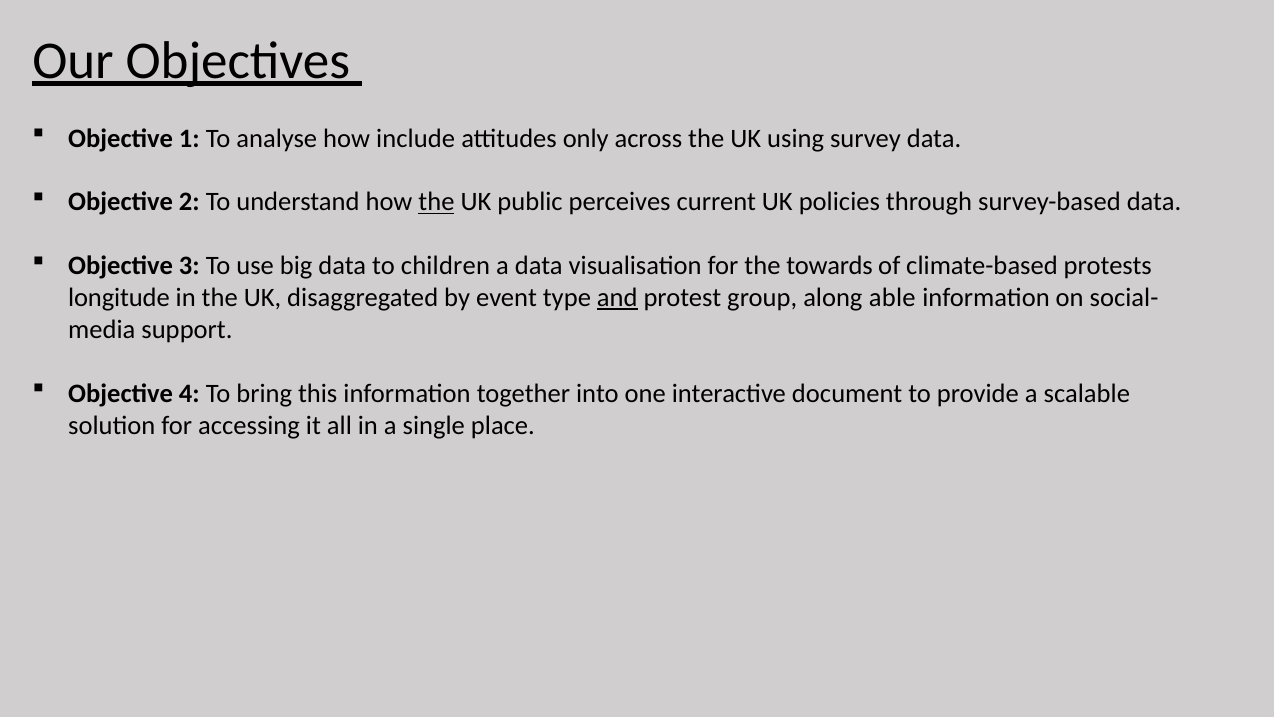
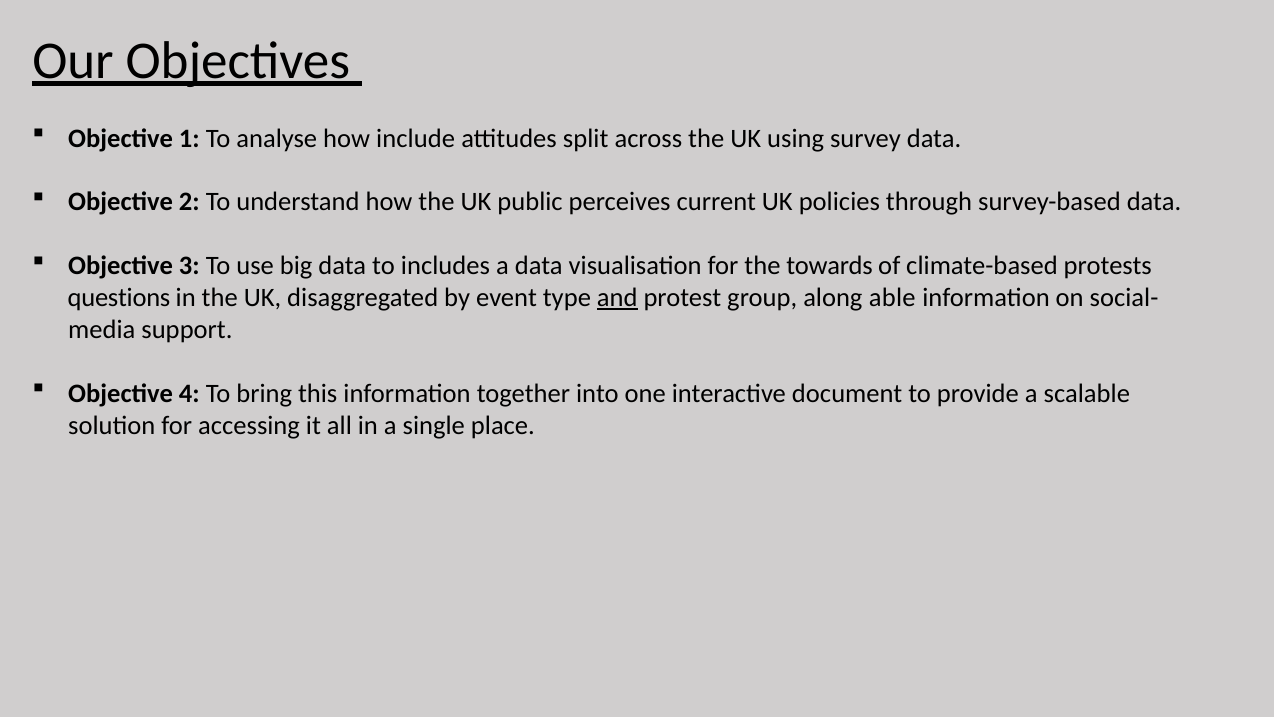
only: only -> split
the at (436, 202) underline: present -> none
children: children -> includes
longitude: longitude -> questions
